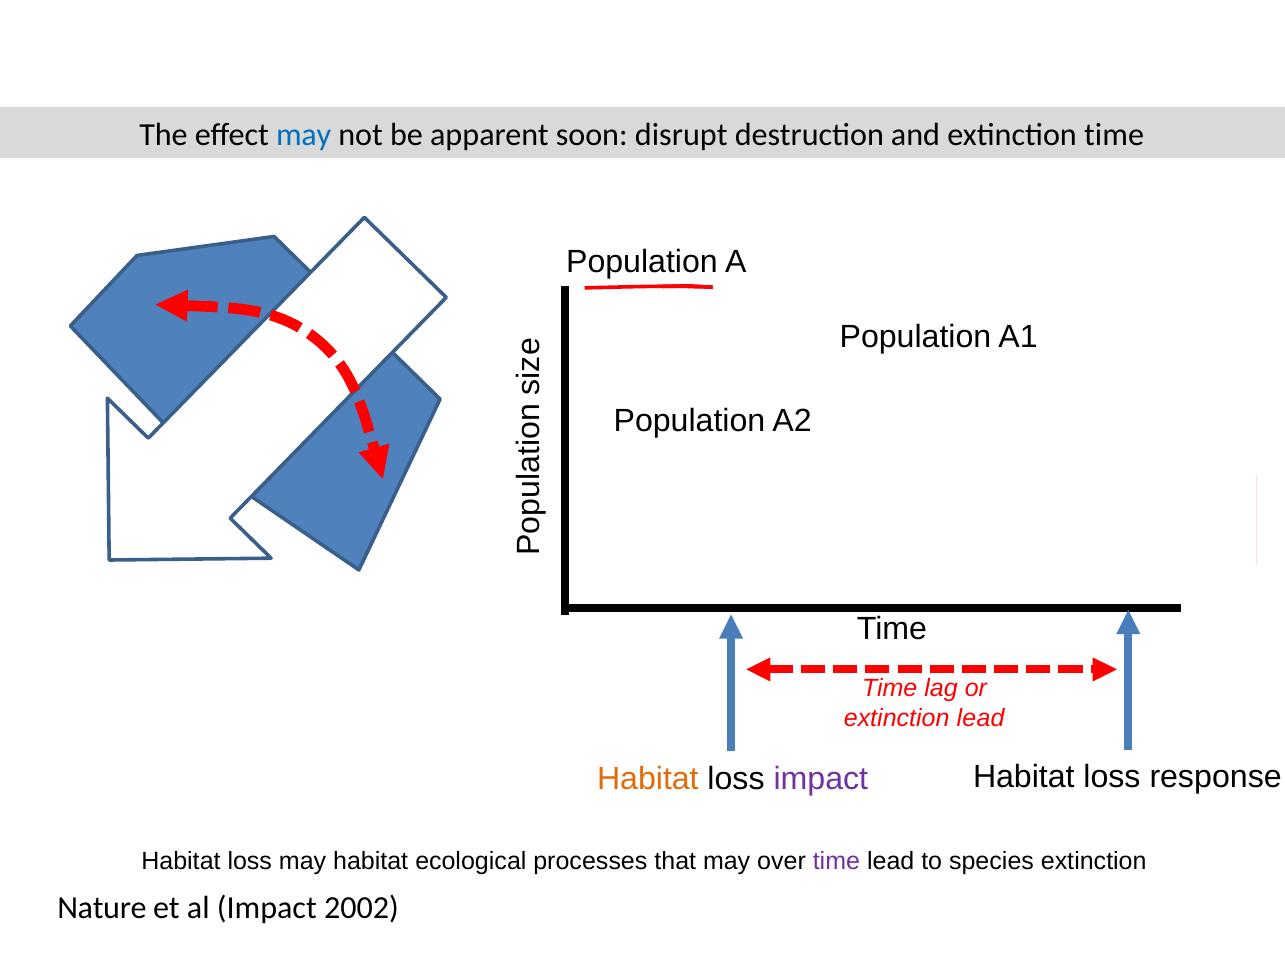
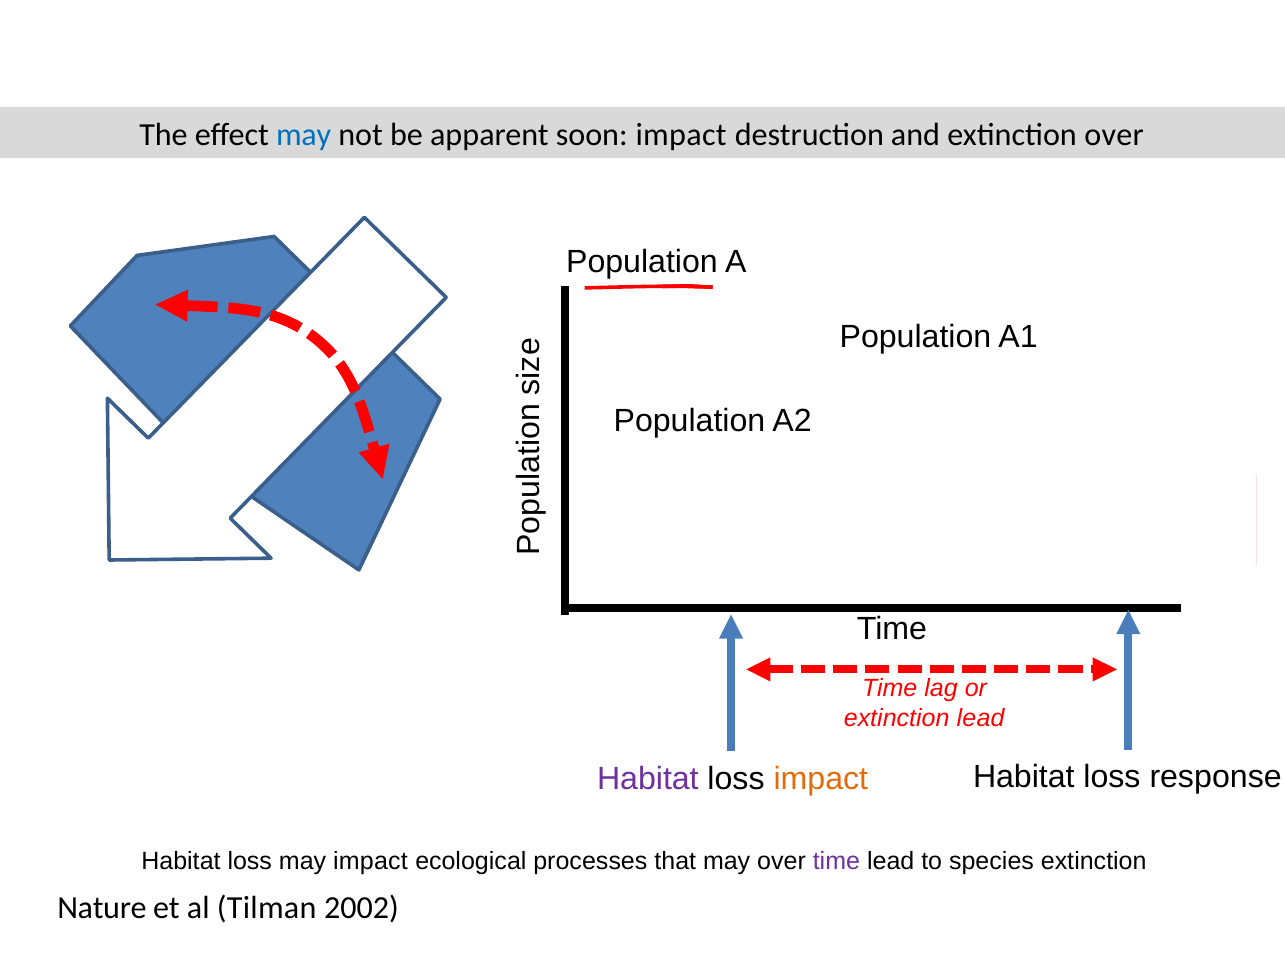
soon disrupt: disrupt -> impact
extinction time: time -> over
Habitat at (648, 780) colour: orange -> purple
impact at (821, 780) colour: purple -> orange
may habitat: habitat -> impact
al Impact: Impact -> Tilman
